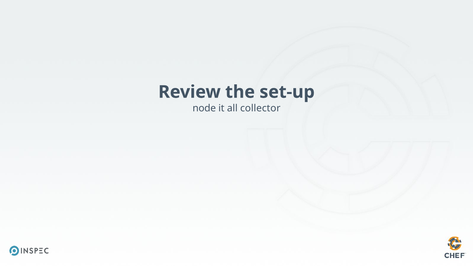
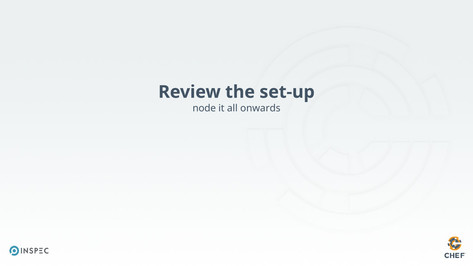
collector: collector -> onwards
